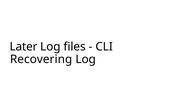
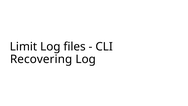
Later: Later -> Limit
